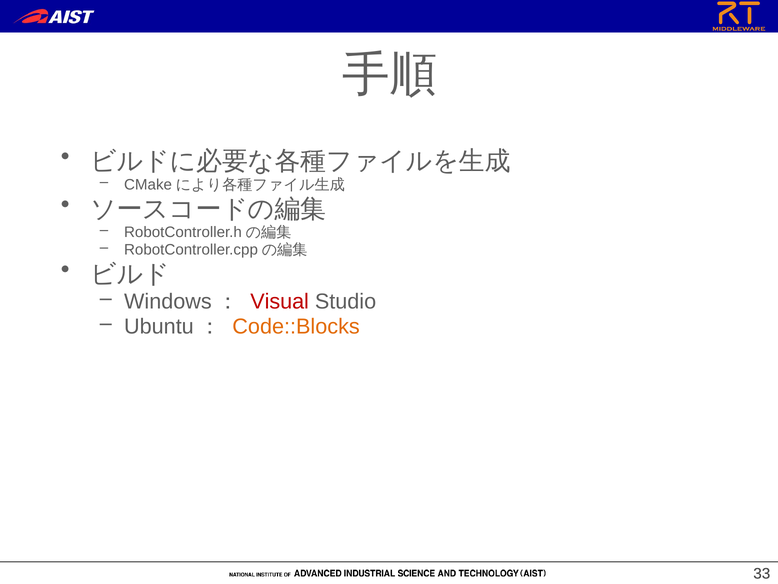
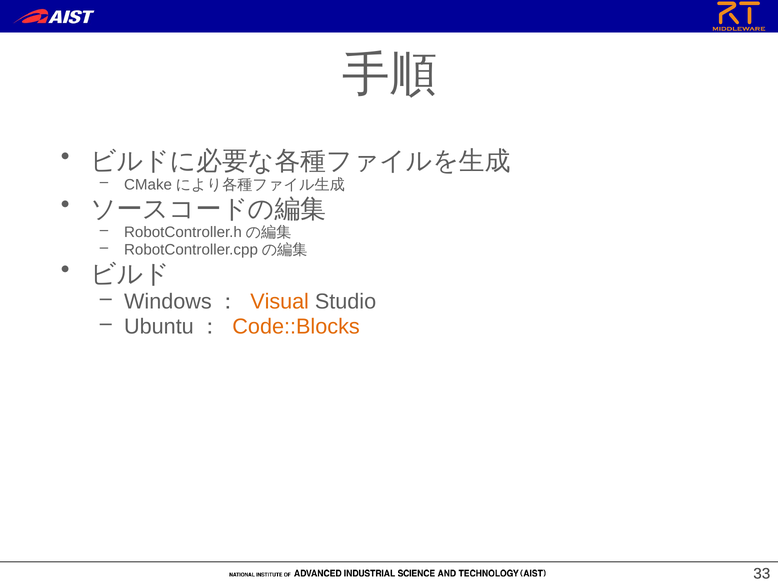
Visual colour: red -> orange
